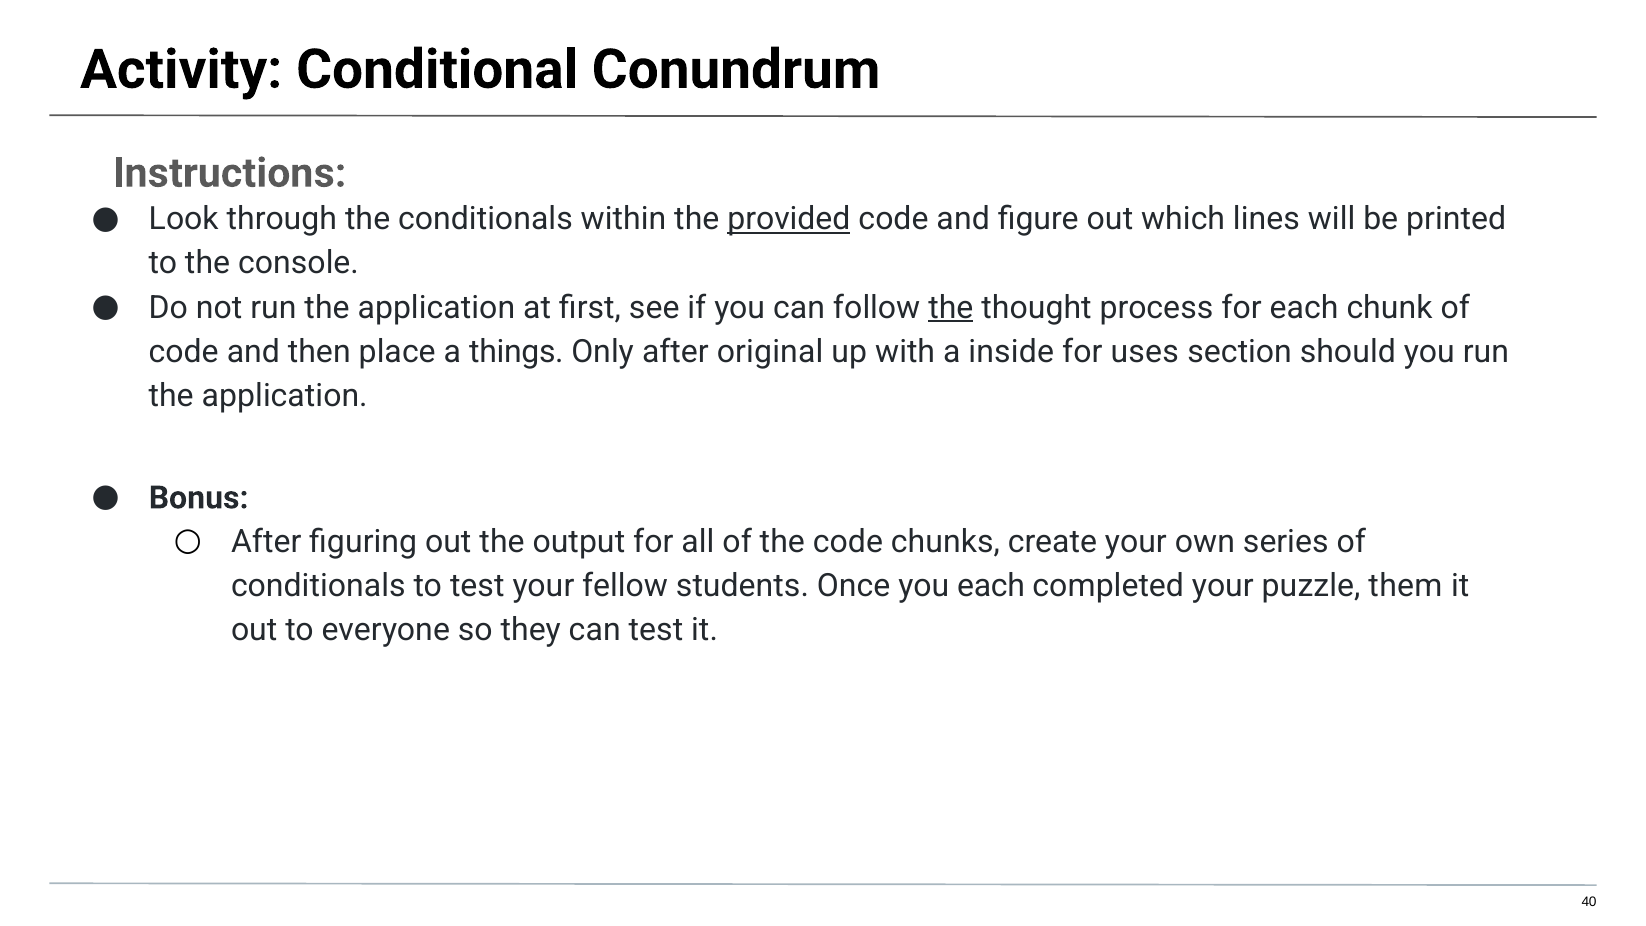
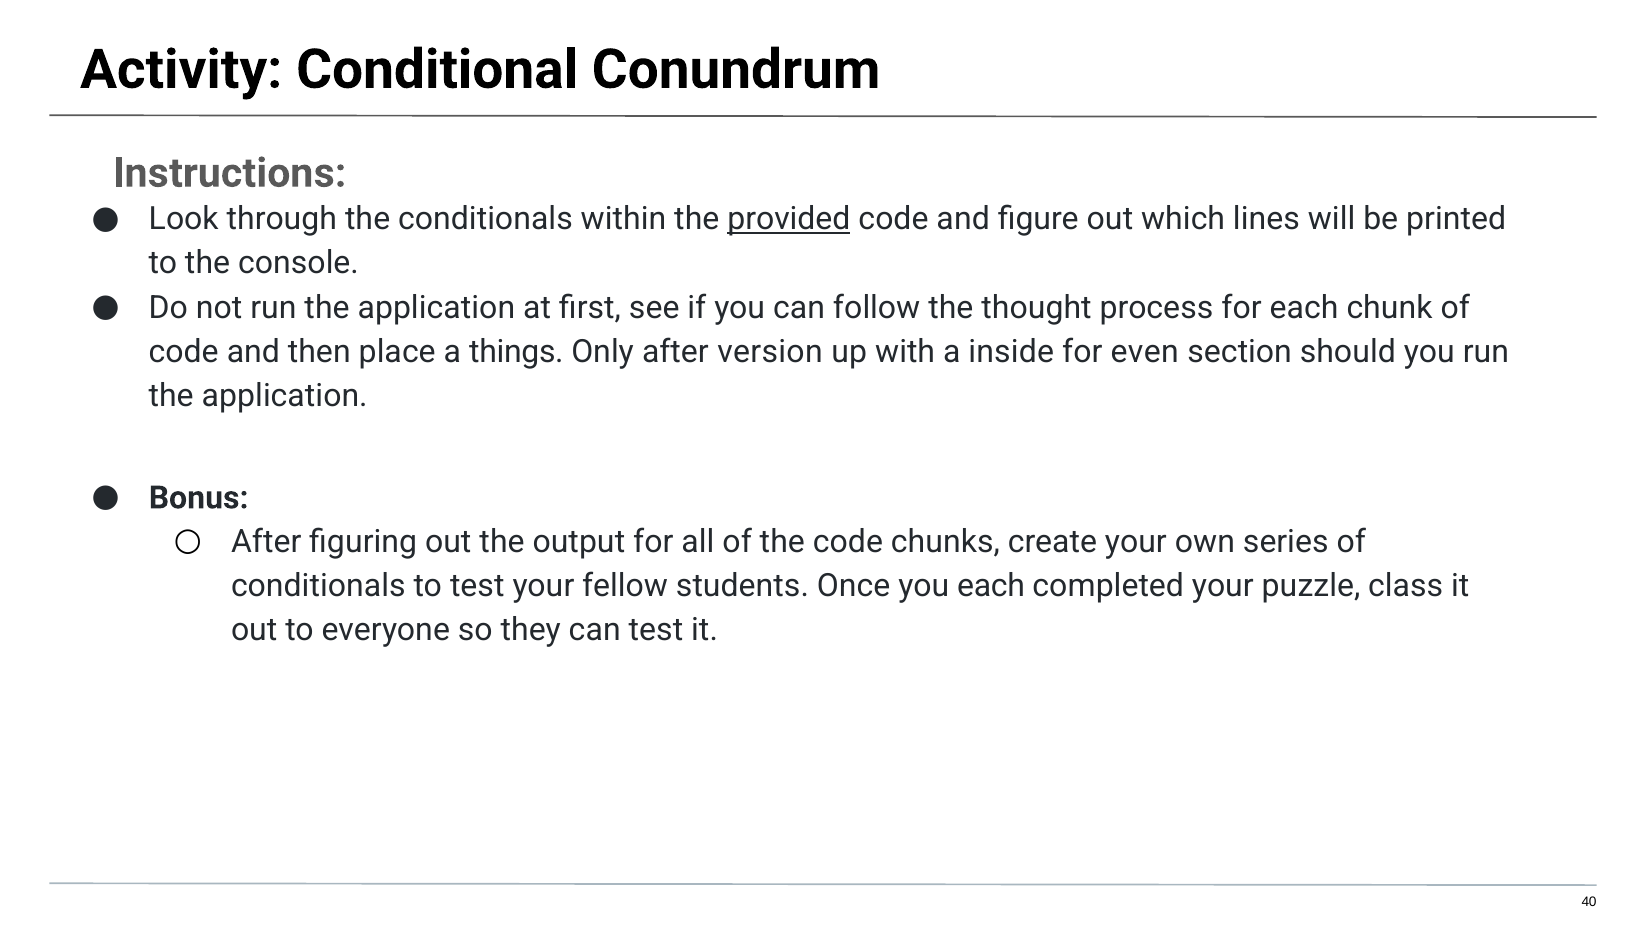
the at (951, 307) underline: present -> none
original: original -> version
uses: uses -> even
them: them -> class
